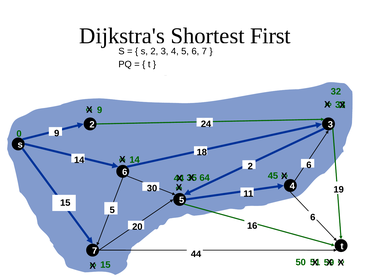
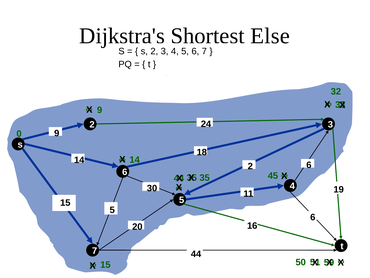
First: First -> Else
64 at (205, 178): 64 -> 35
